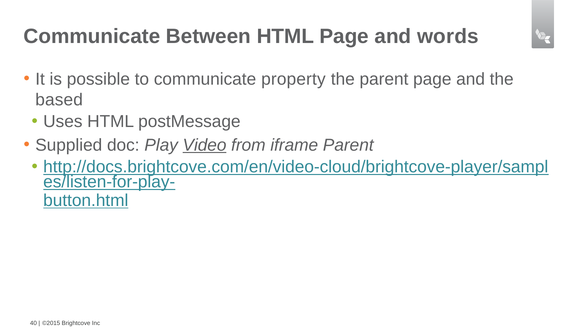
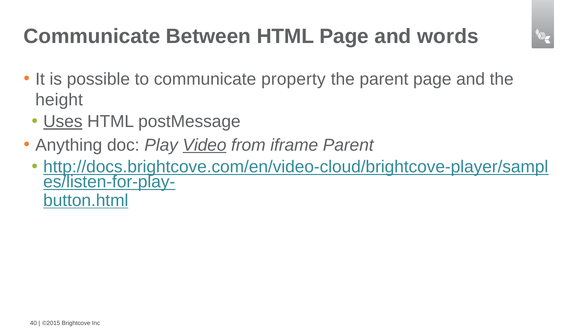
based: based -> height
Uses underline: none -> present
Supplied: Supplied -> Anything
